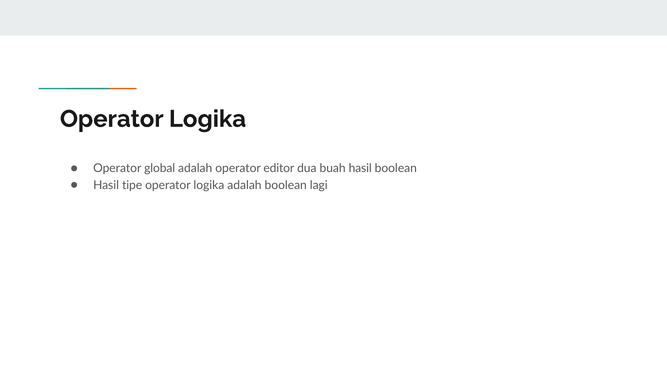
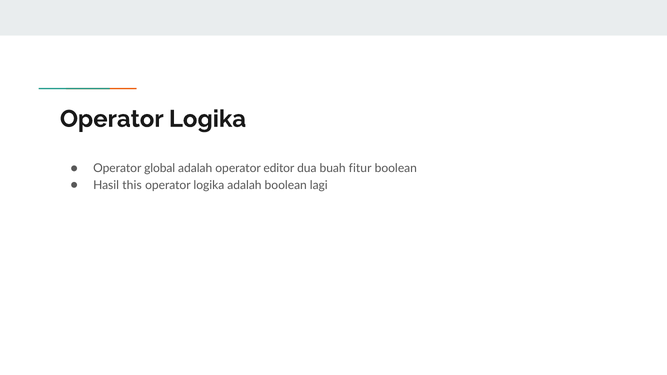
buah hasil: hasil -> fitur
tipe: tipe -> this
